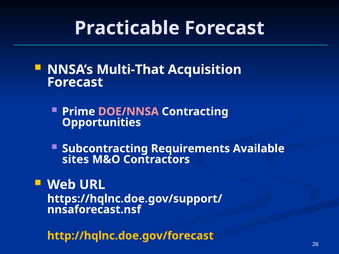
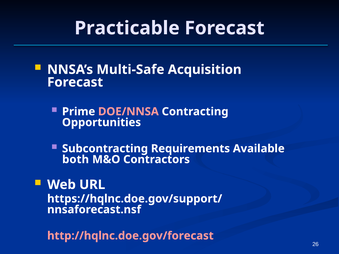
Multi-That: Multi-That -> Multi-Safe
sites: sites -> both
http://hqlnc.doe.gov/forecast colour: yellow -> pink
